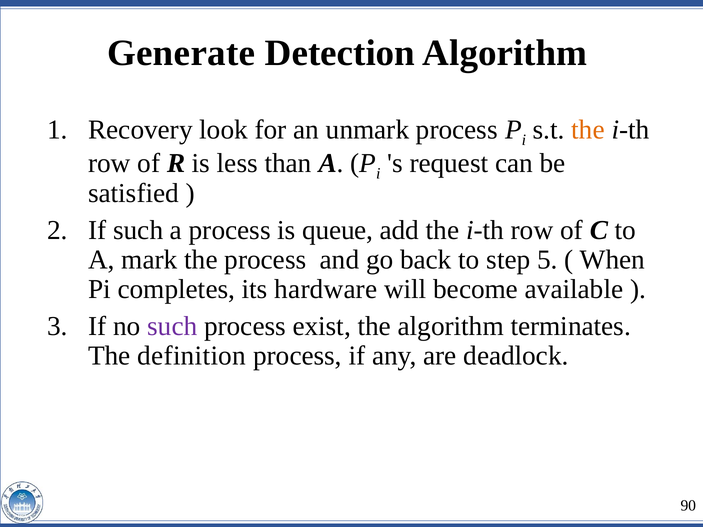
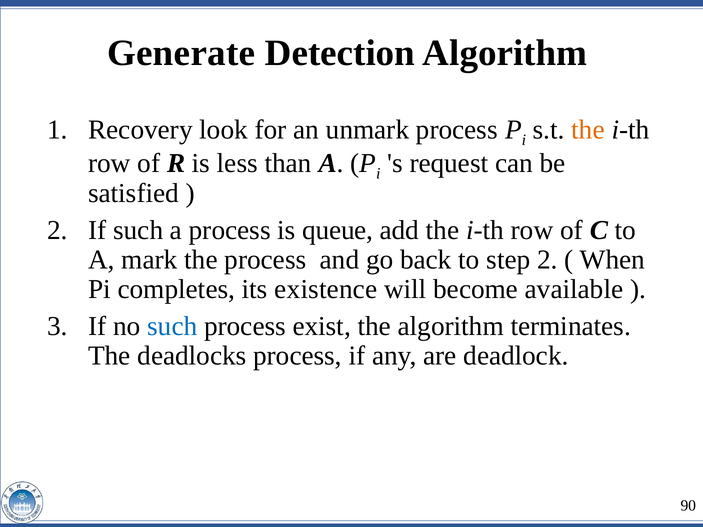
step 5: 5 -> 2
hardware: hardware -> existence
such at (172, 326) colour: purple -> blue
definition: definition -> deadlocks
